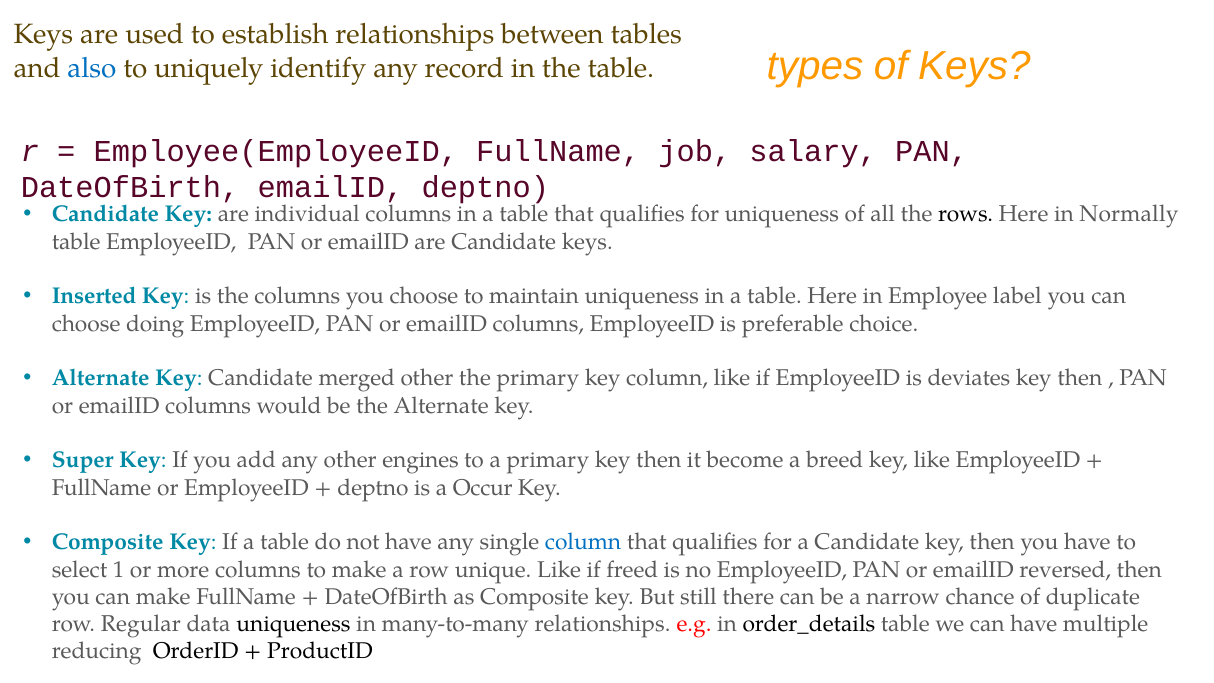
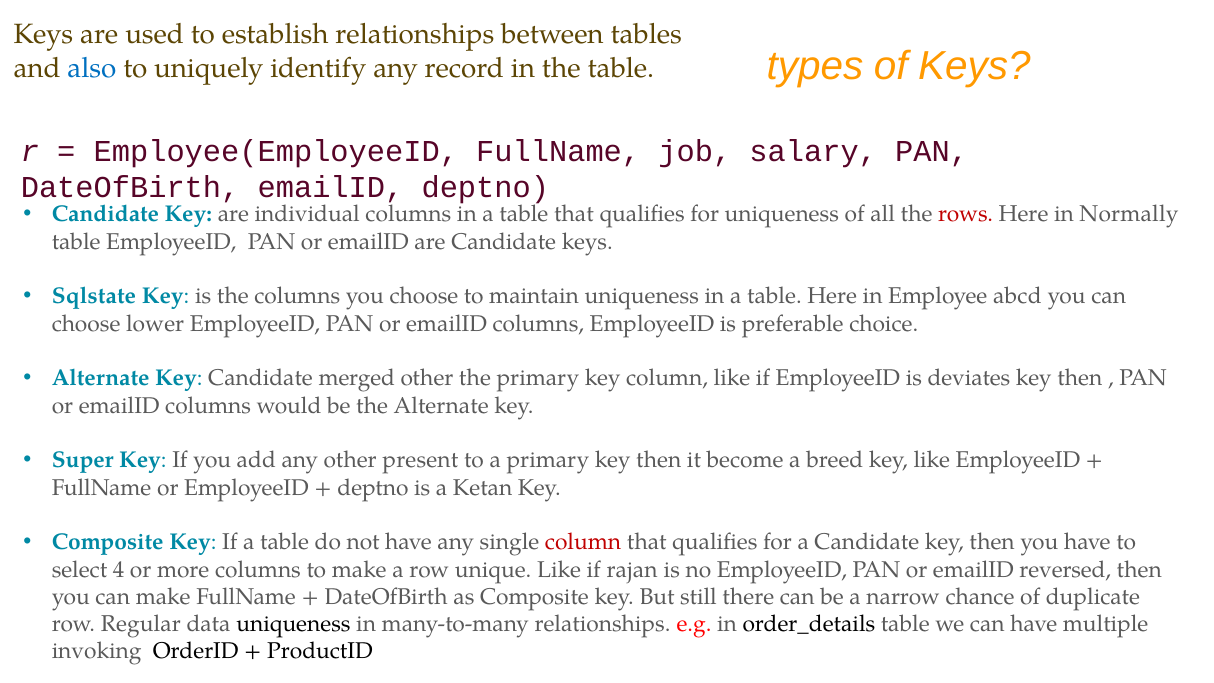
rows colour: black -> red
Inserted: Inserted -> Sqlstate
label: label -> abcd
doing: doing -> lower
engines: engines -> present
Occur: Occur -> Ketan
column at (583, 542) colour: blue -> red
1: 1 -> 4
freed: freed -> rajan
reducing: reducing -> invoking
